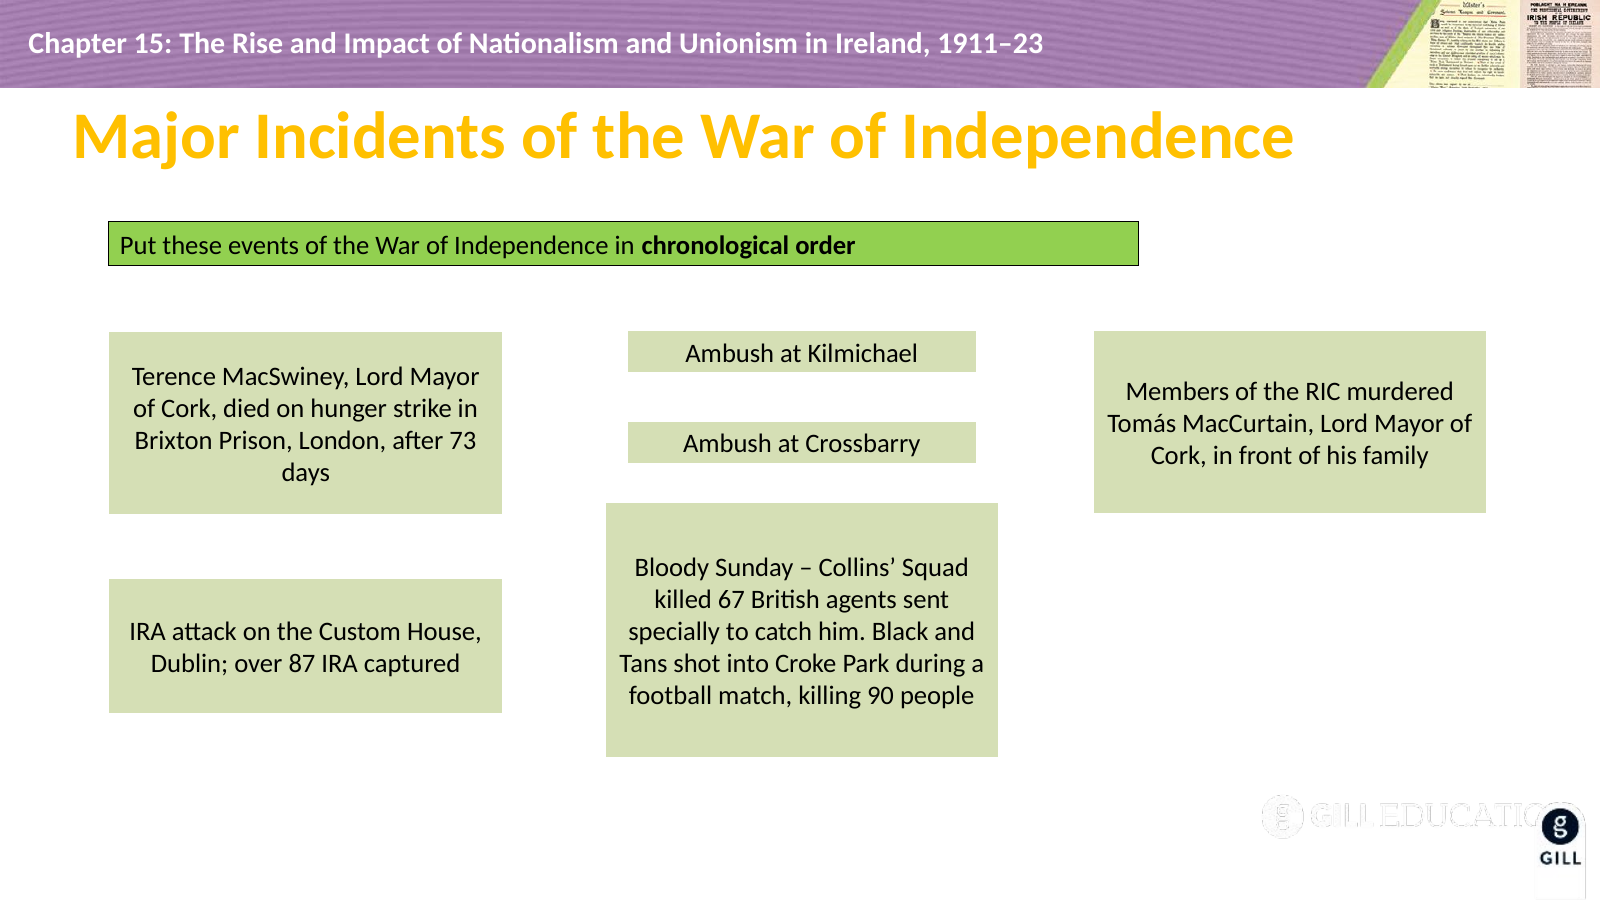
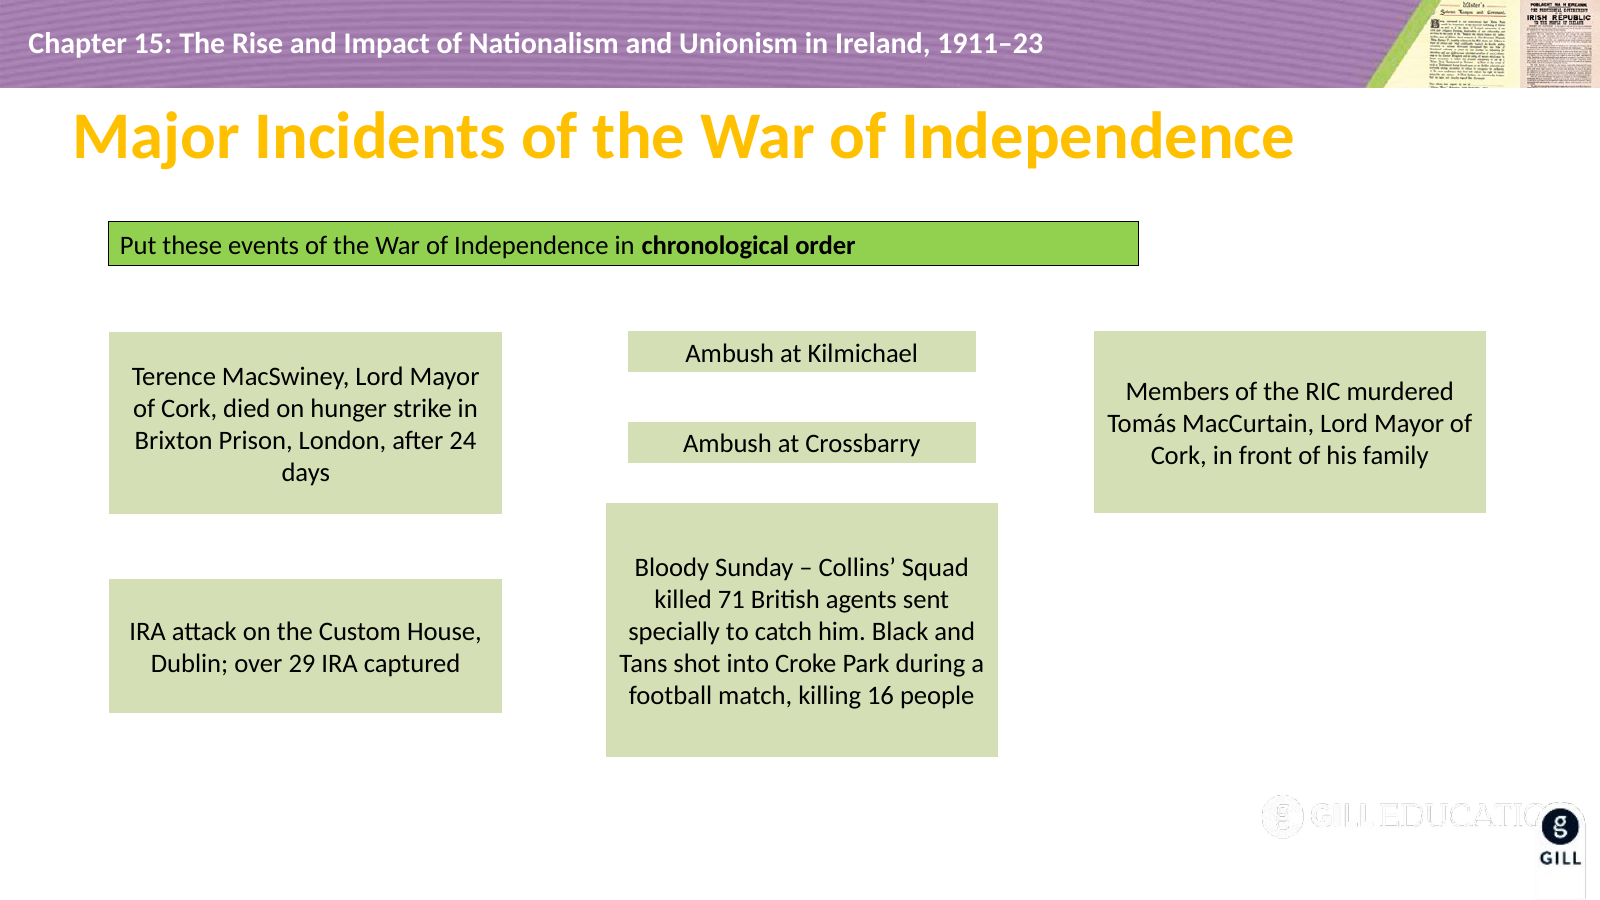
73: 73 -> 24
67: 67 -> 71
87: 87 -> 29
90: 90 -> 16
